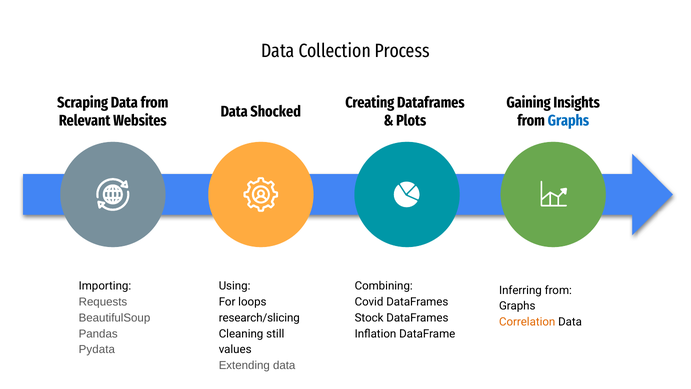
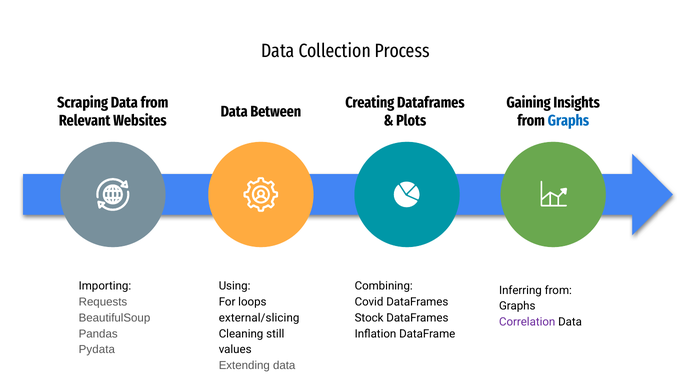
Shocked: Shocked -> Between
research/slicing: research/slicing -> external/slicing
Correlation colour: orange -> purple
